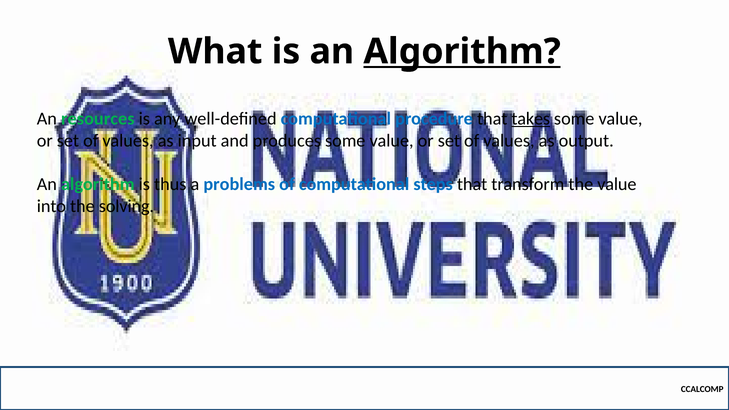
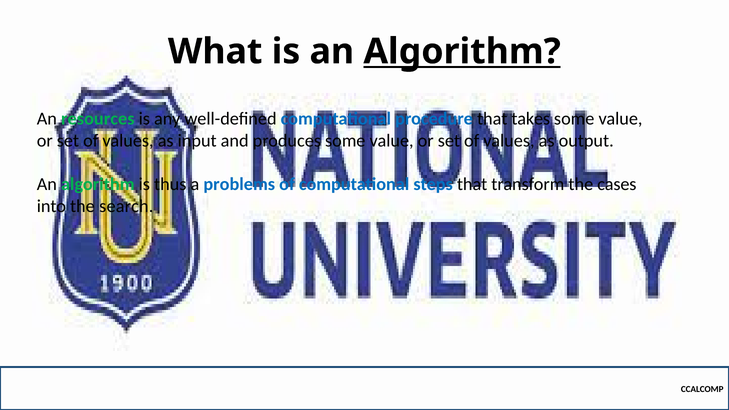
takes underline: present -> none
the value: value -> cases
solving: solving -> search
